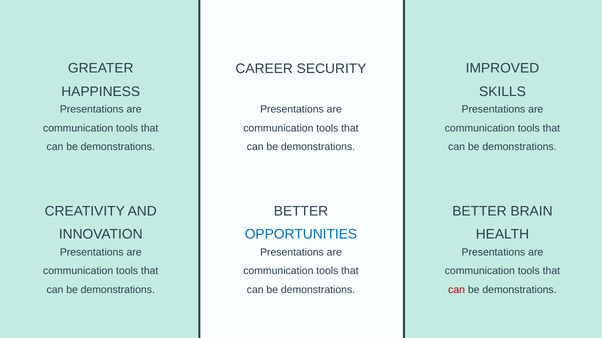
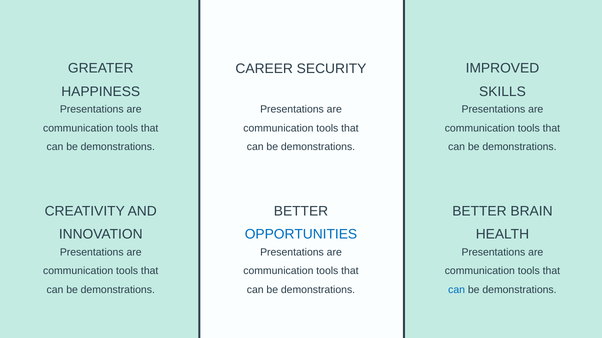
can at (457, 290) colour: red -> blue
